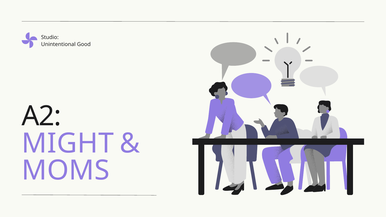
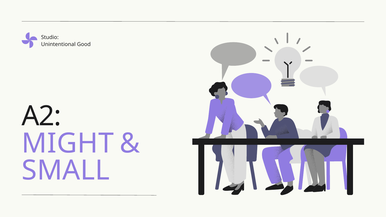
MOMS: MOMS -> SMALL
